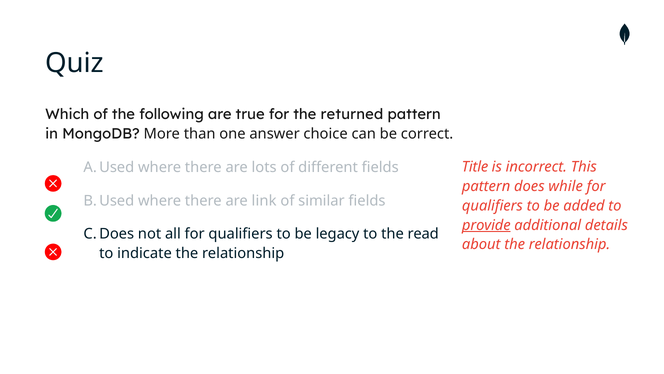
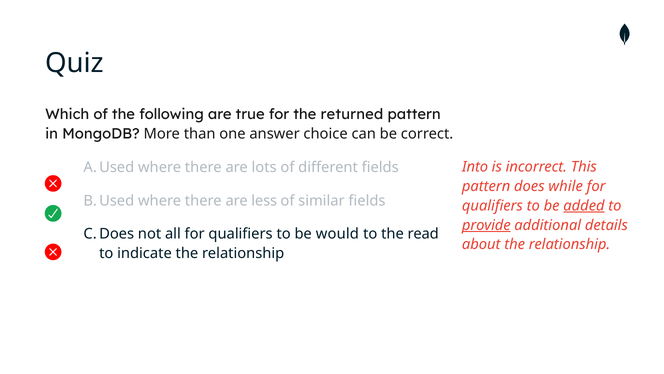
Title: Title -> Into
link: link -> less
added underline: none -> present
legacy: legacy -> would
